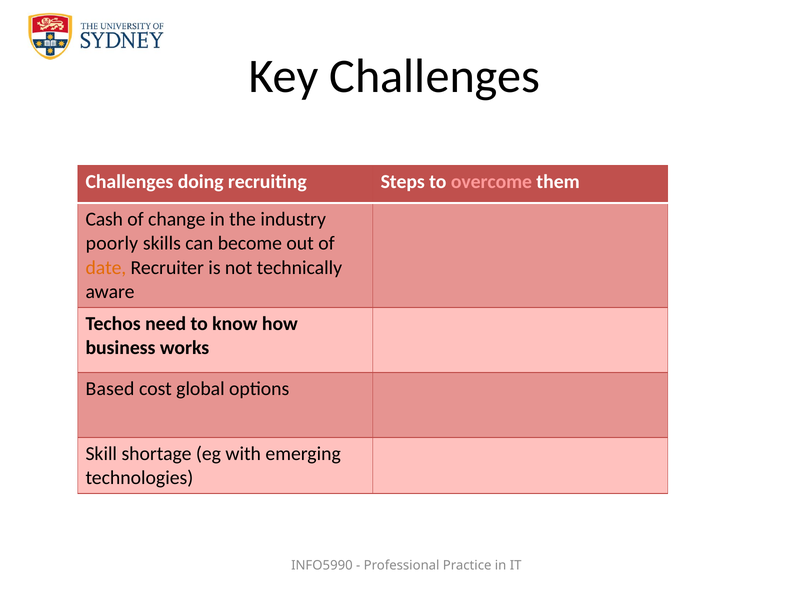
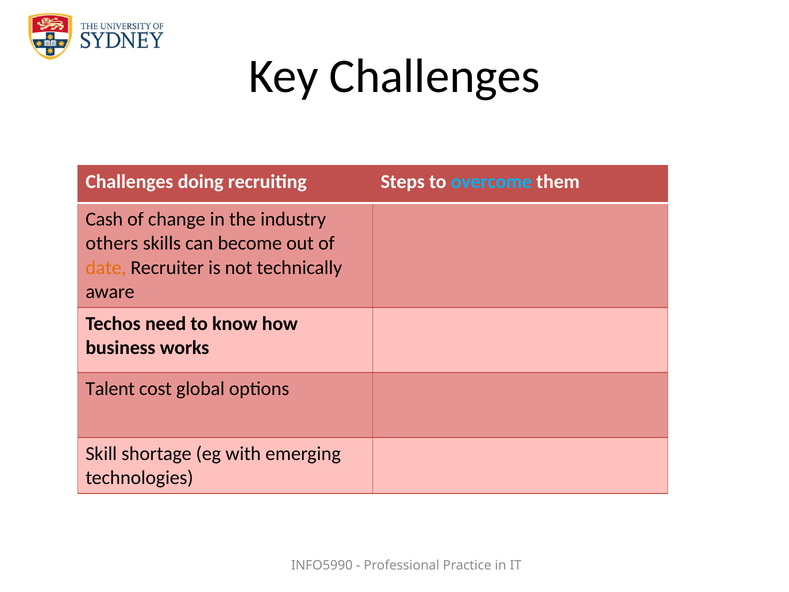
overcome colour: pink -> light blue
poorly: poorly -> others
Based: Based -> Talent
